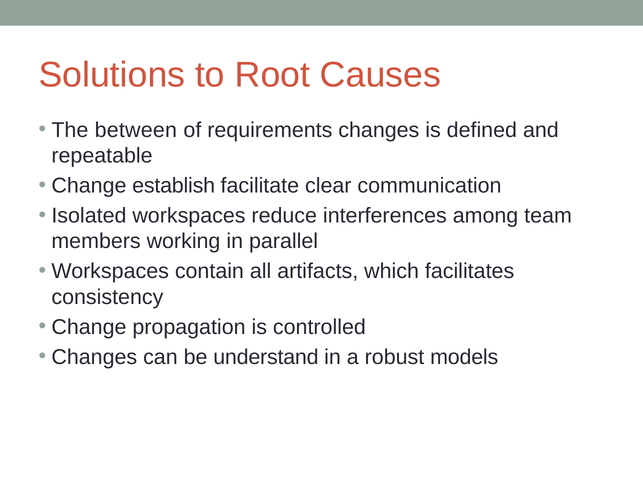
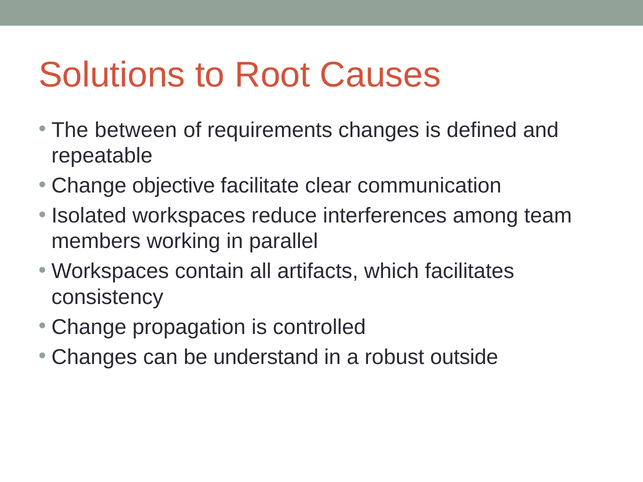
establish: establish -> objective
models: models -> outside
